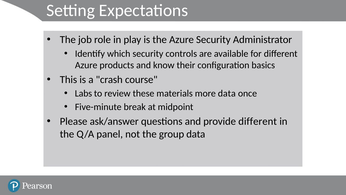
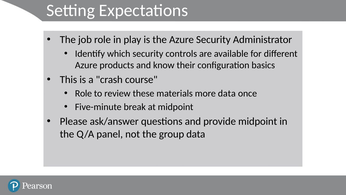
Labs at (83, 93): Labs -> Role
provide different: different -> midpoint
